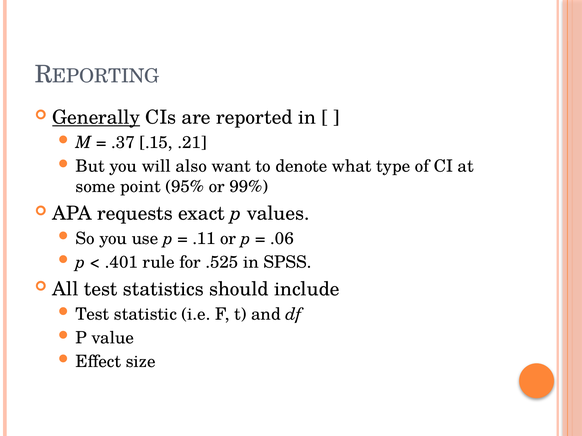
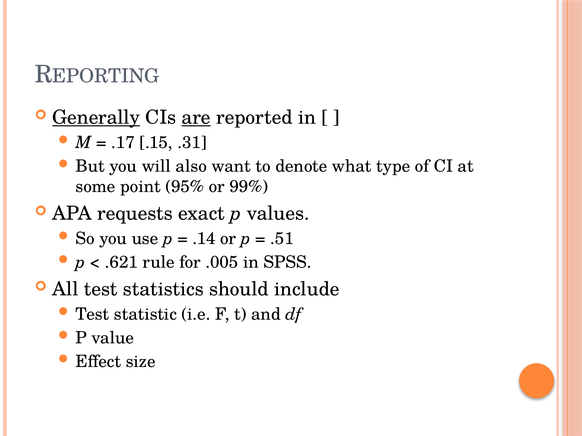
are underline: none -> present
.37: .37 -> .17
.21: .21 -> .31
.11: .11 -> .14
.06: .06 -> .51
.401: .401 -> .621
.525: .525 -> .005
